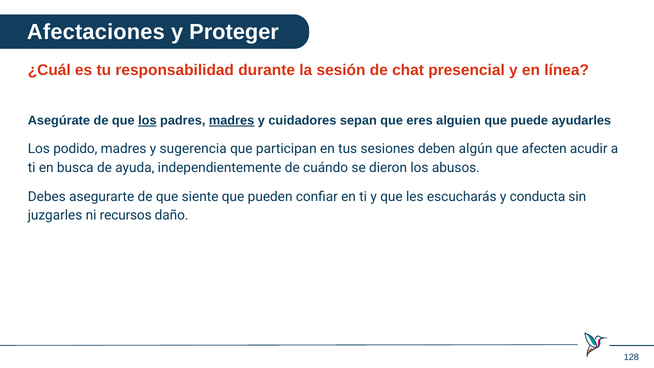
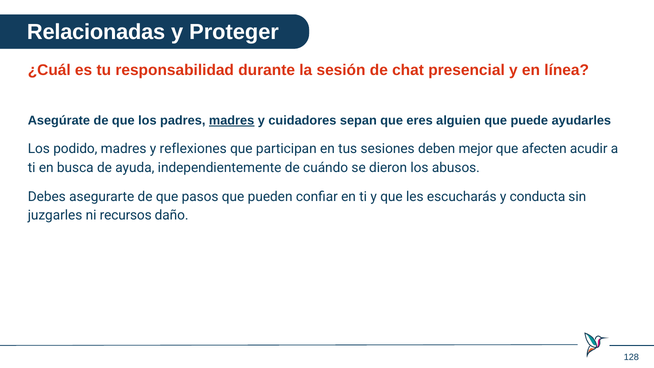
Afectaciones: Afectaciones -> Relacionadas
los at (147, 121) underline: present -> none
sugerencia: sugerencia -> reflexiones
algún: algún -> mejor
siente: siente -> pasos
